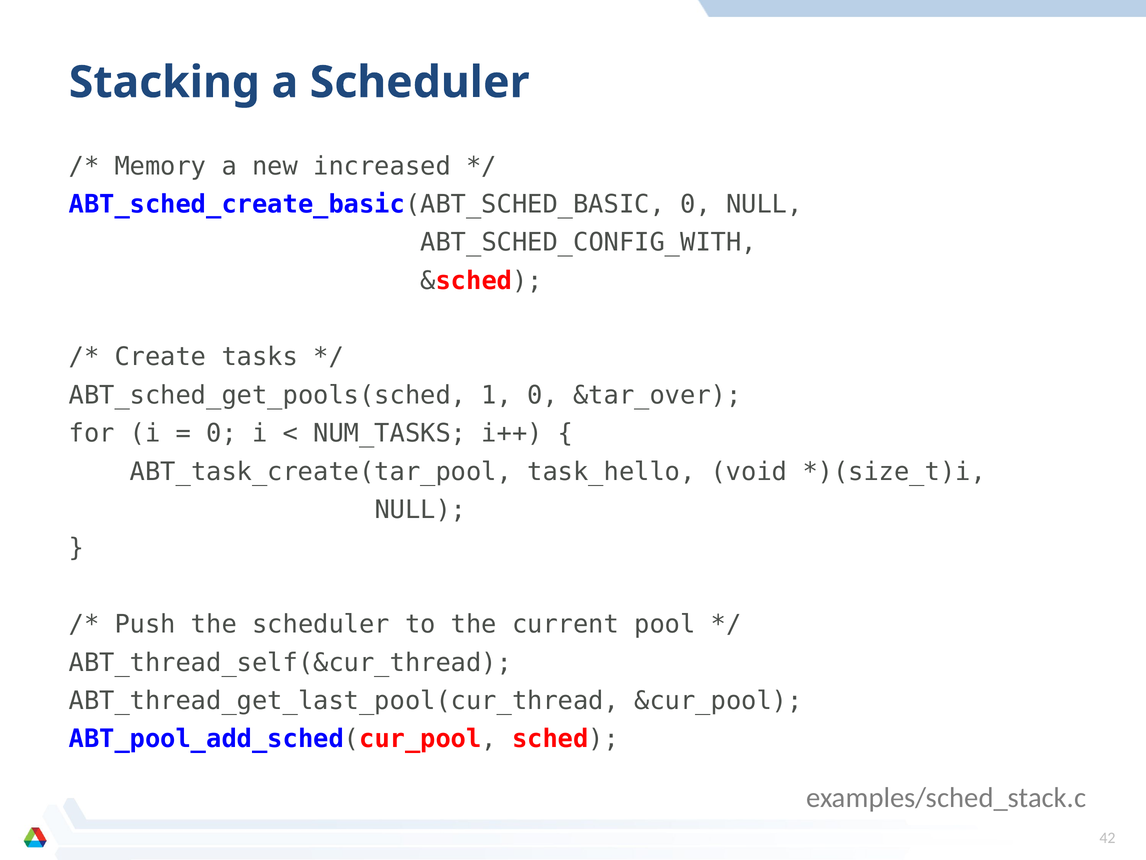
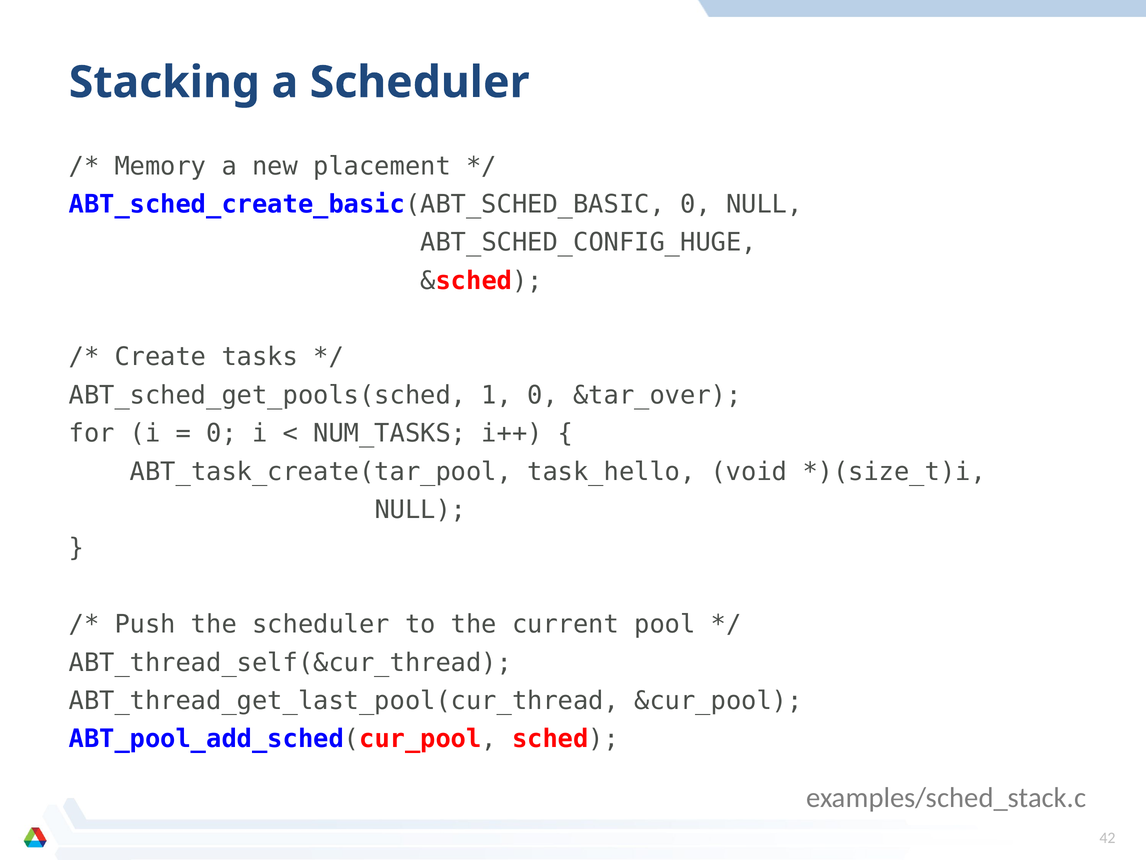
increased: increased -> placement
ABT_SCHED_CONFIG_WITH: ABT_SCHED_CONFIG_WITH -> ABT_SCHED_CONFIG_HUGE
